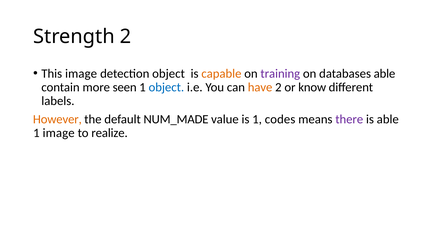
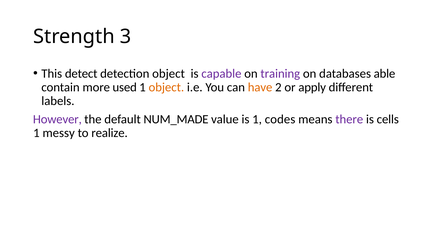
Strength 2: 2 -> 3
This image: image -> detect
capable colour: orange -> purple
seen: seen -> used
object at (166, 87) colour: blue -> orange
know: know -> apply
However colour: orange -> purple
is able: able -> cells
1 image: image -> messy
